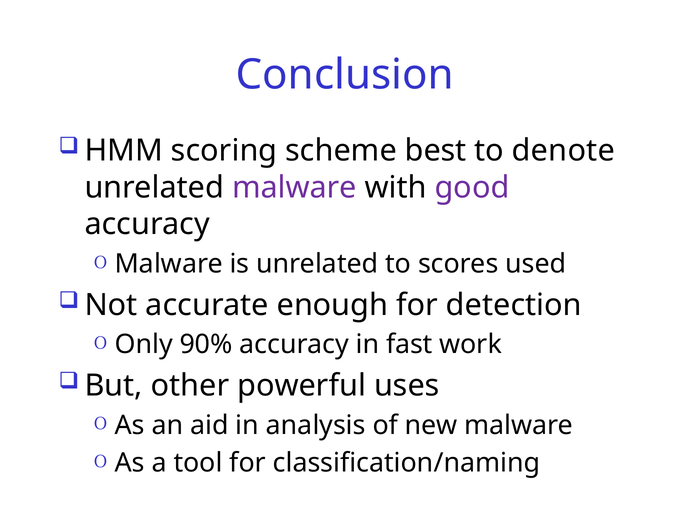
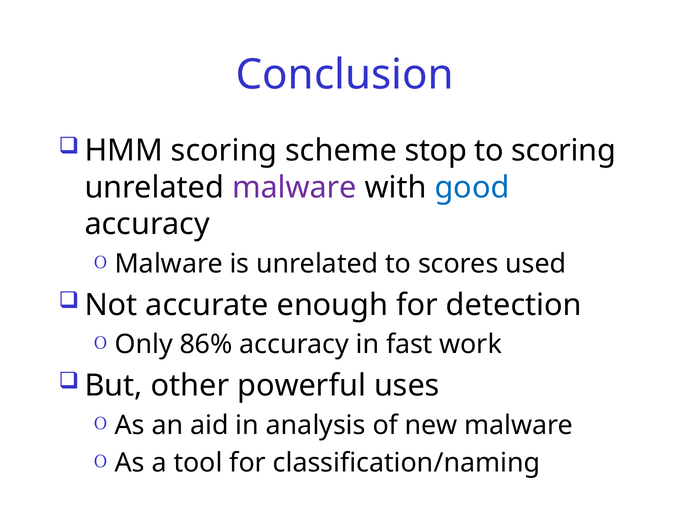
best: best -> stop
to denote: denote -> scoring
good colour: purple -> blue
90%: 90% -> 86%
